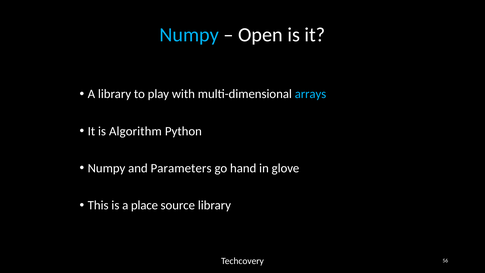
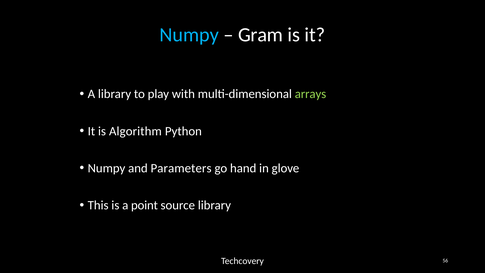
Open: Open -> Gram
arrays colour: light blue -> light green
place: place -> point
